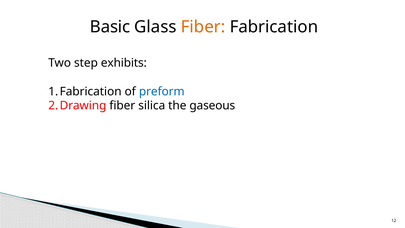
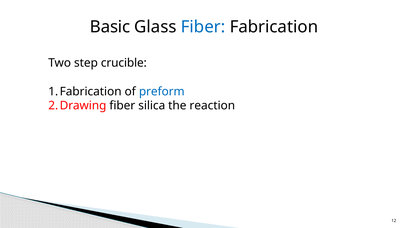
Fiber at (203, 27) colour: orange -> blue
exhibits: exhibits -> crucible
gaseous: gaseous -> reaction
